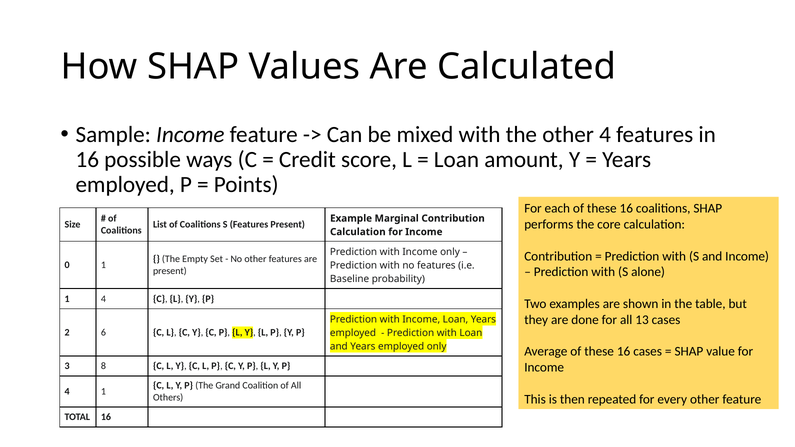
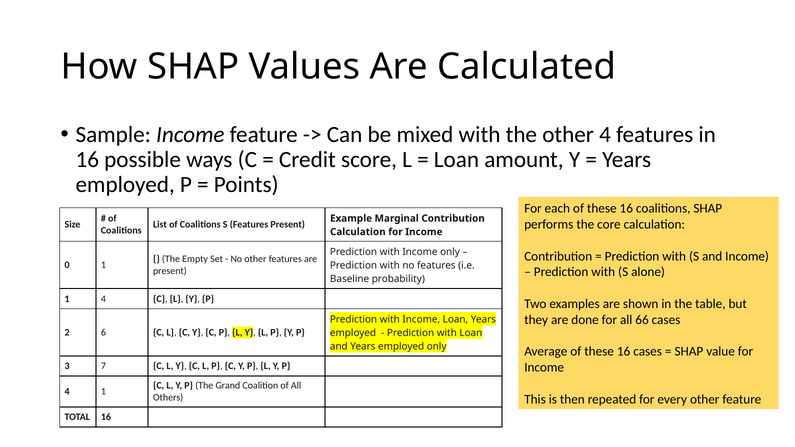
13: 13 -> 66
8: 8 -> 7
